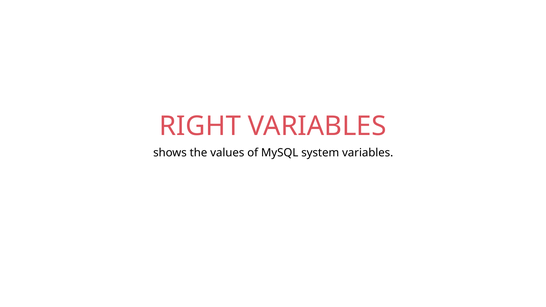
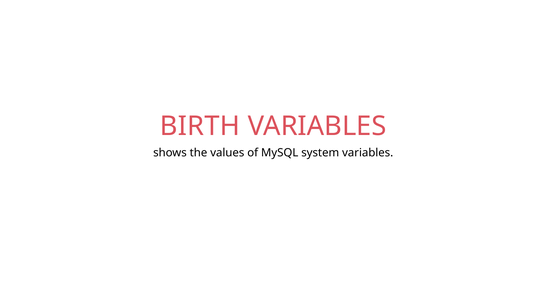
RIGHT: RIGHT -> BIRTH
